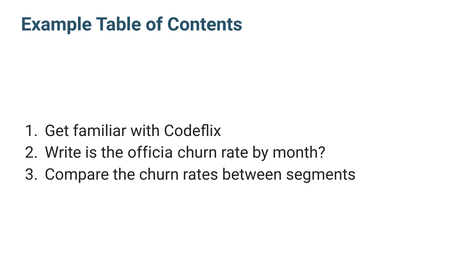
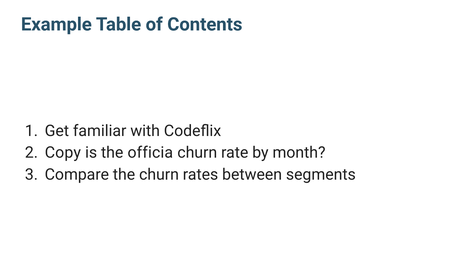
Write: Write -> Copy
